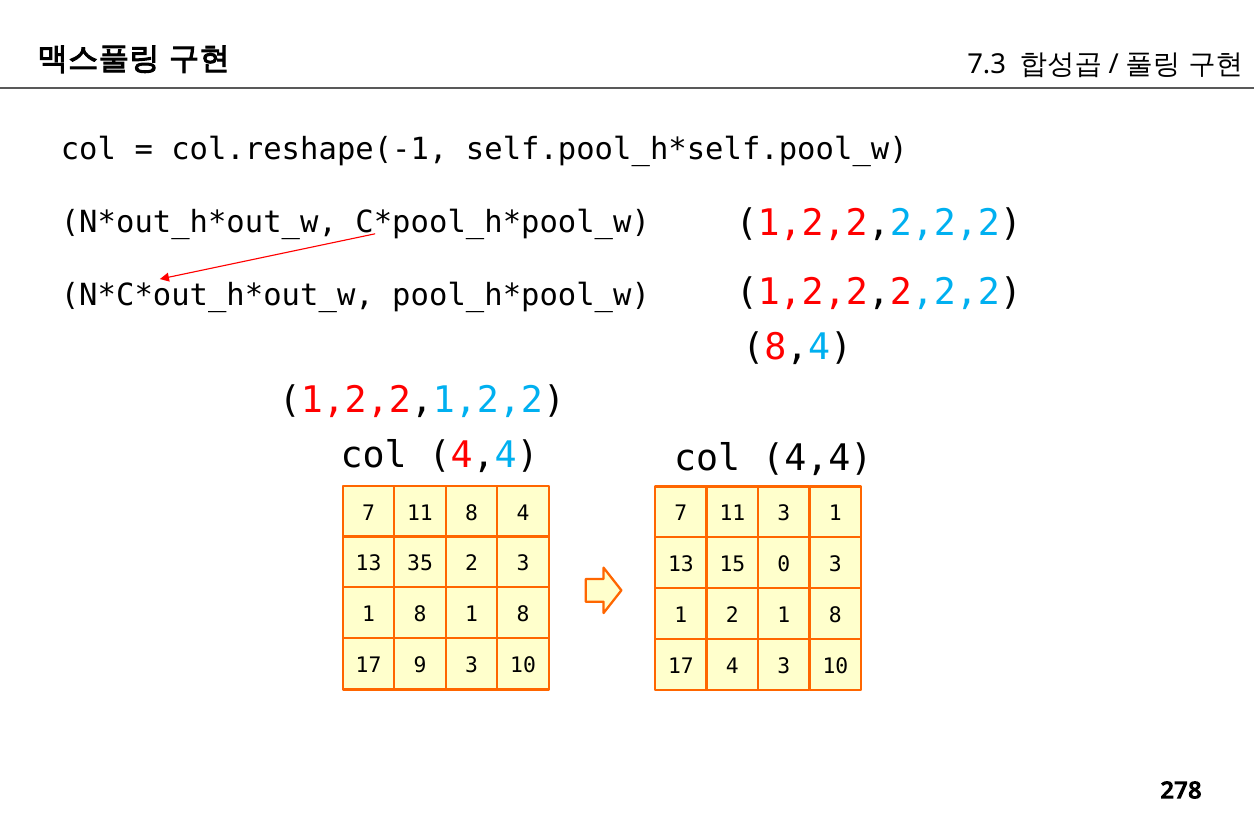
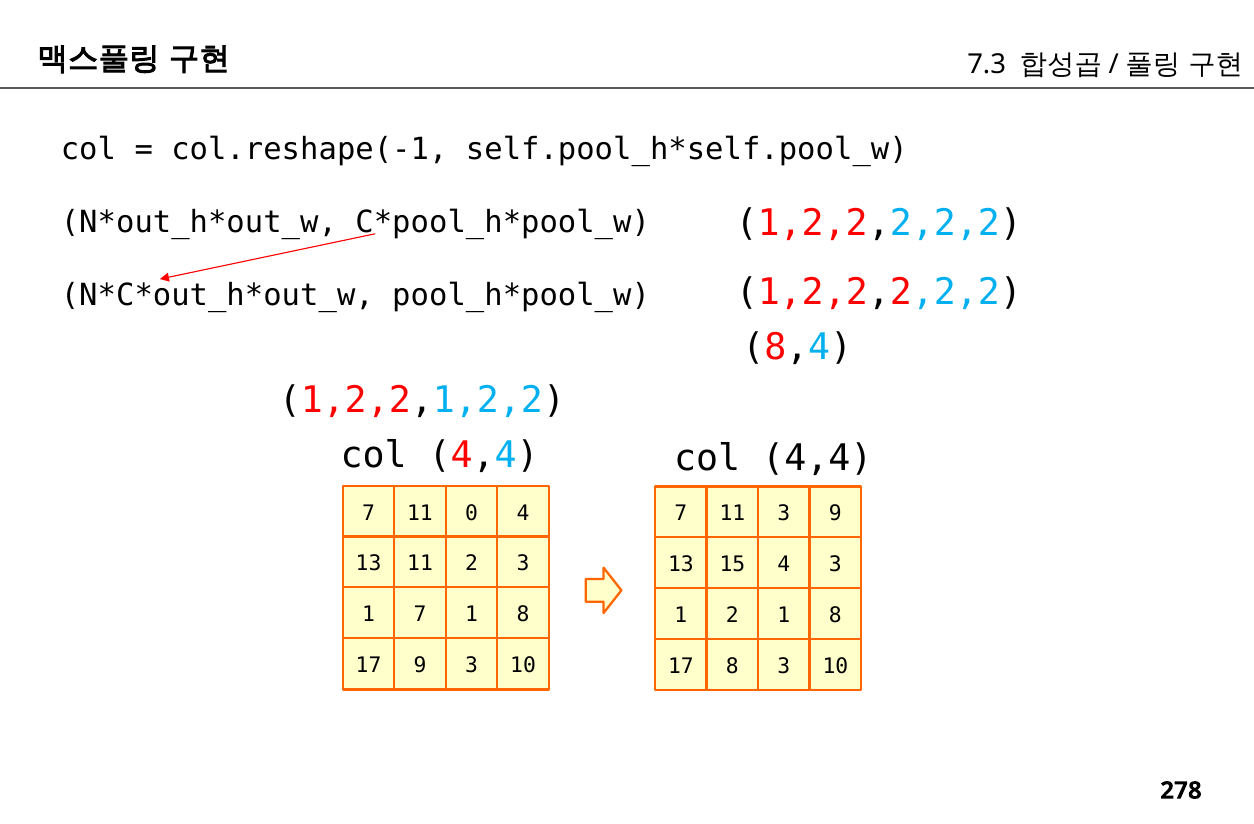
11 8: 8 -> 0
11 3 1: 1 -> 9
13 35: 35 -> 11
15 0: 0 -> 4
8 at (420, 614): 8 -> 7
17 4: 4 -> 8
